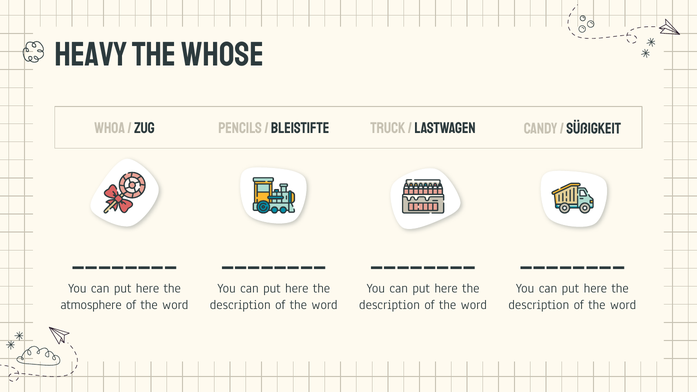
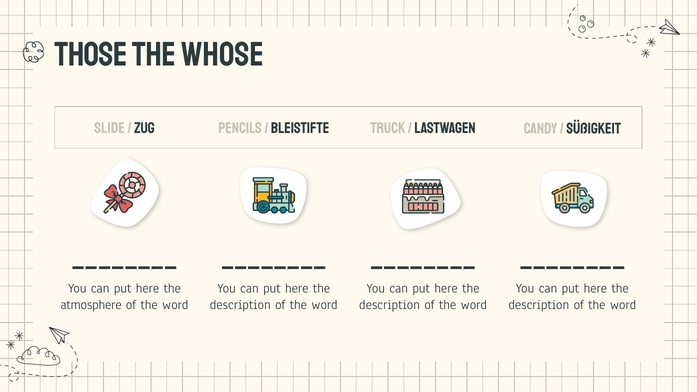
HEAVY: HEAVY -> THOSE
Whoa: Whoa -> Slide
